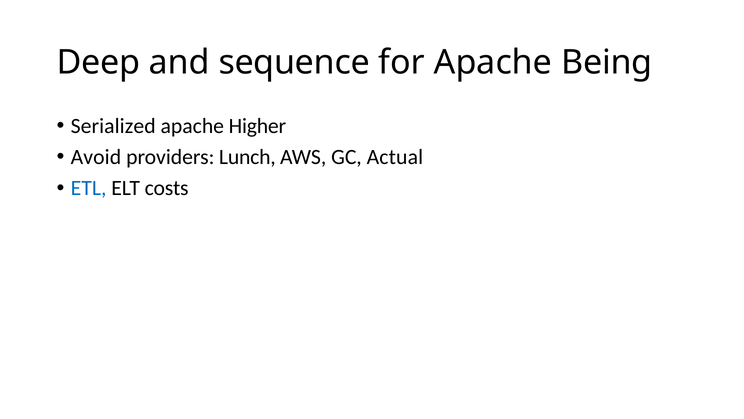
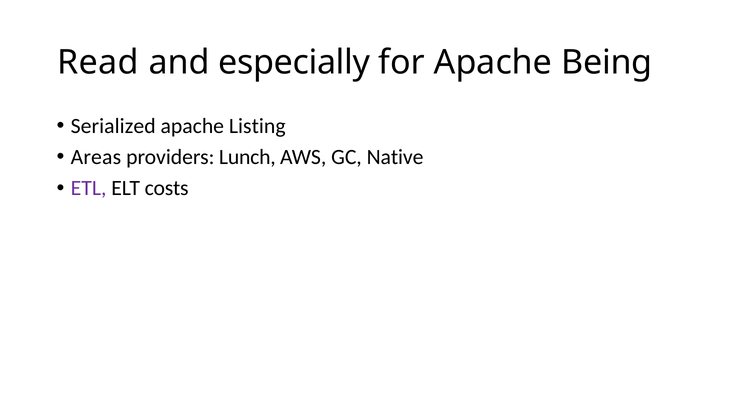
Deep: Deep -> Read
sequence: sequence -> especially
Higher: Higher -> Listing
Avoid: Avoid -> Areas
Actual: Actual -> Native
ETL colour: blue -> purple
